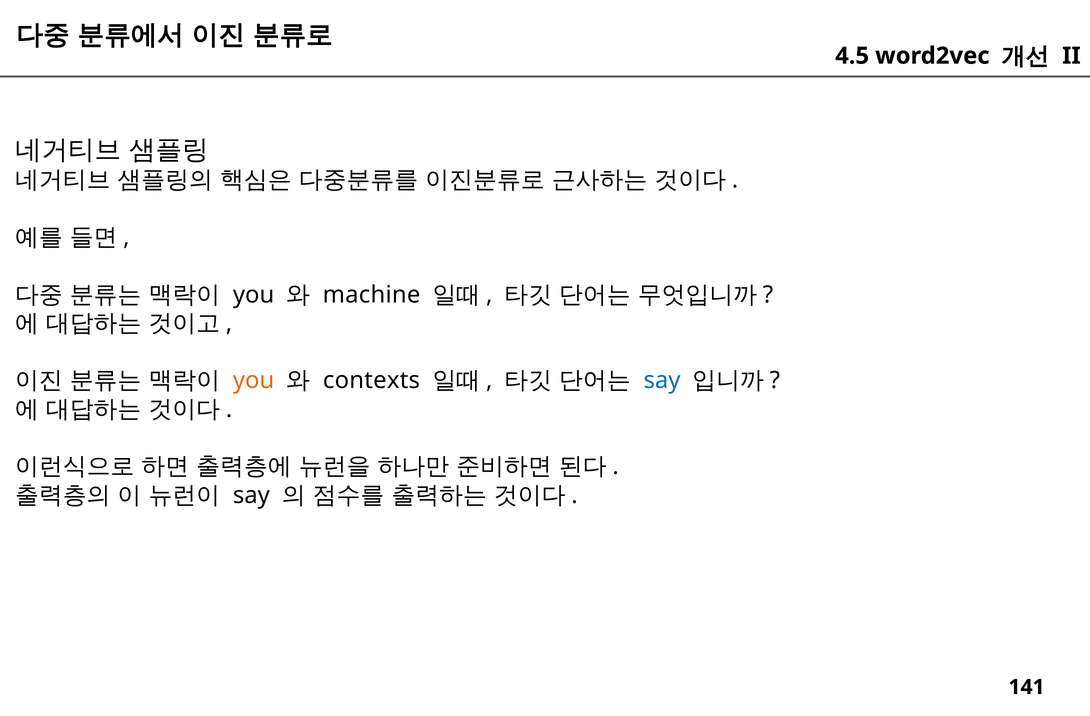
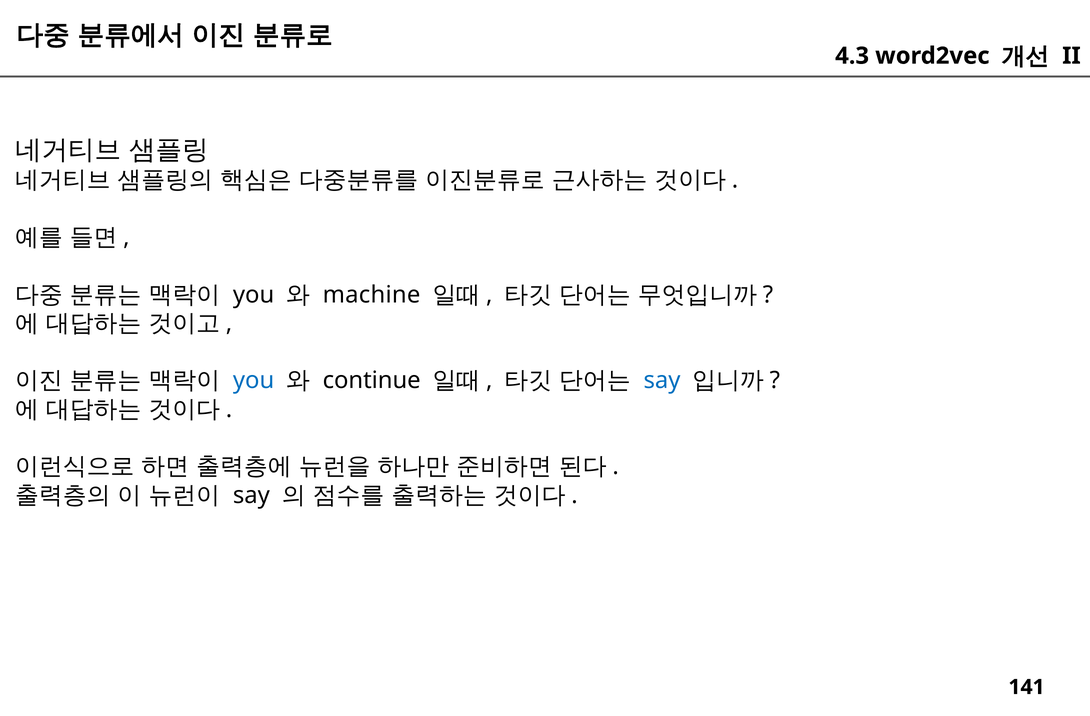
4.5: 4.5 -> 4.3
you at (254, 381) colour: orange -> blue
contexts: contexts -> continue
